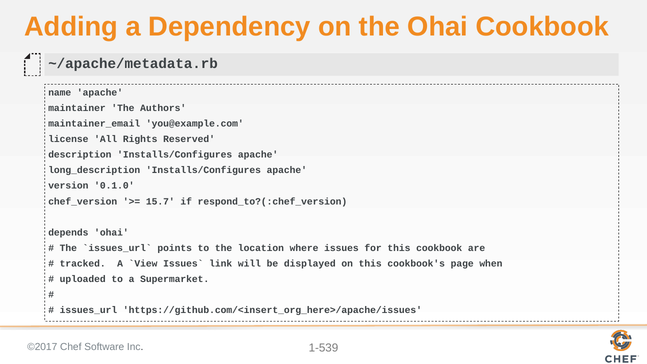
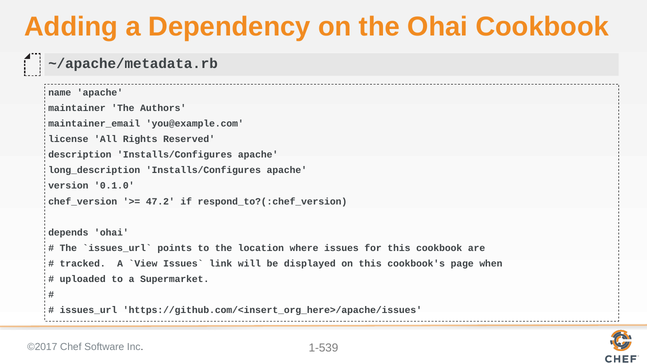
15.7: 15.7 -> 47.2
